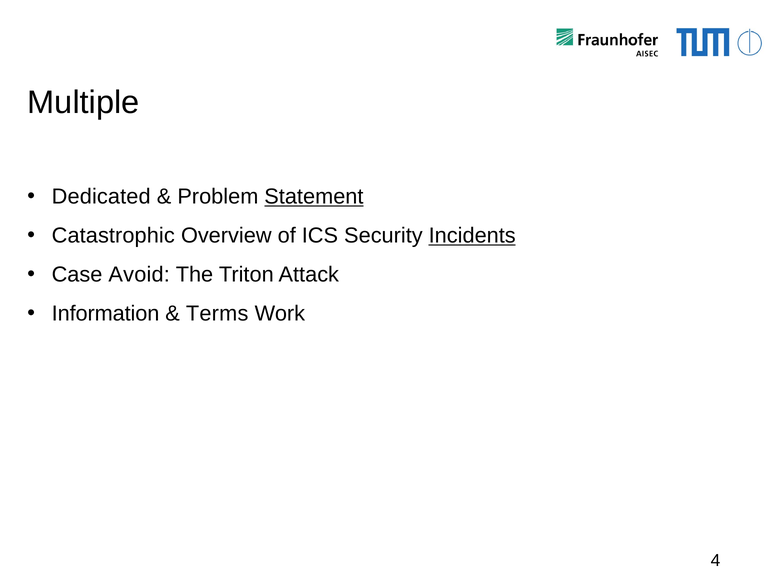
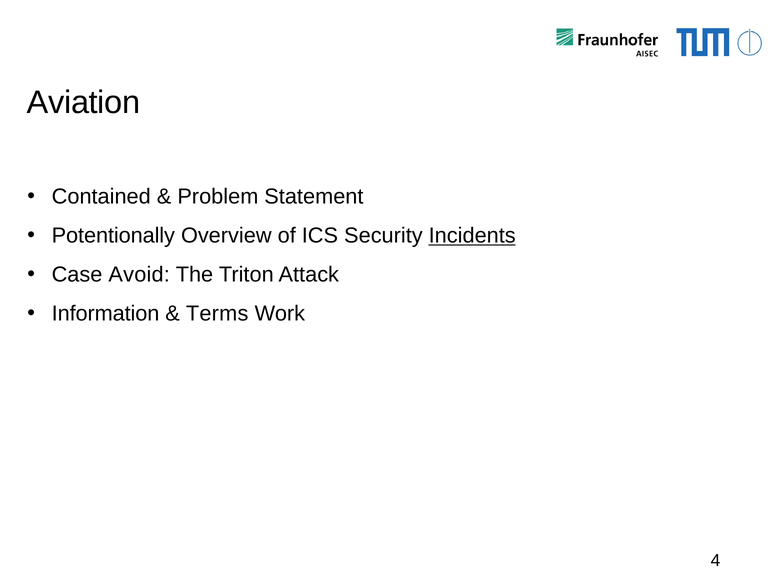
Multiple: Multiple -> Aviation
Dedicated: Dedicated -> Contained
Statement underline: present -> none
Catastrophic: Catastrophic -> Potentionally
